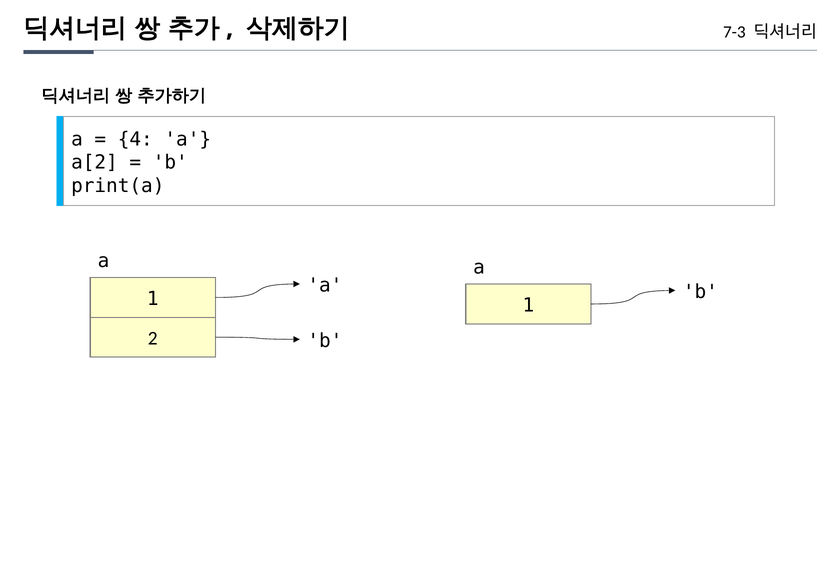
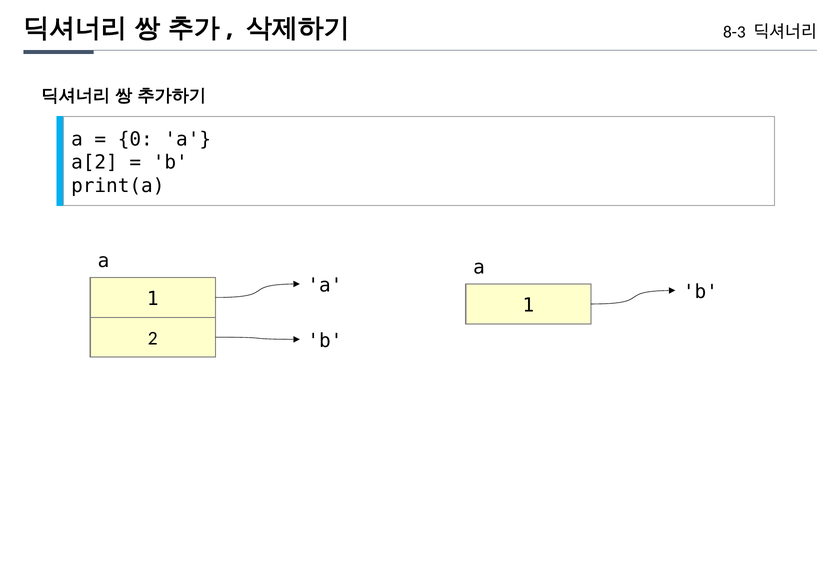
7-3: 7-3 -> 8-3
4: 4 -> 0
